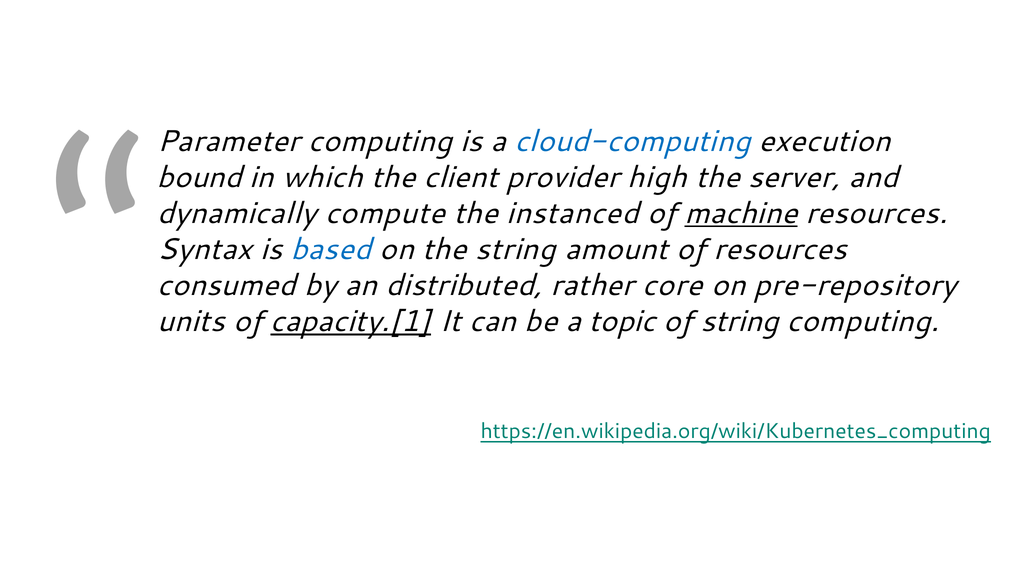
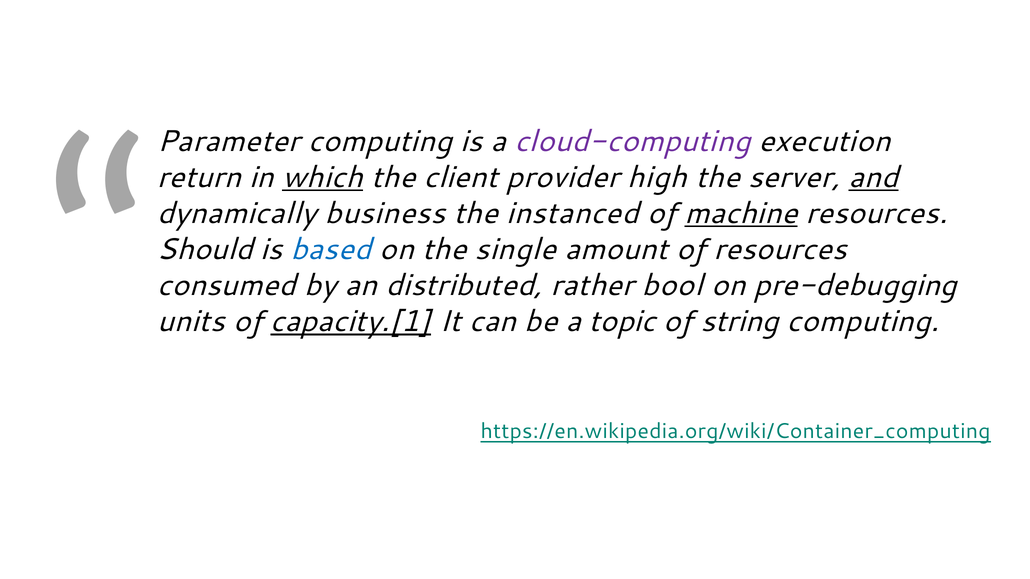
https://en.wikipedia.org/wiki/Kubernetes_computing: https://en.wikipedia.org/wiki/Kubernetes_computing -> https://en.wikipedia.org/wiki/Container_computing
cloud-computing colour: blue -> purple
bound: bound -> return
which underline: none -> present
and underline: none -> present
compute: compute -> business
Syntax: Syntax -> Should
the string: string -> single
core: core -> bool
pre-repository: pre-repository -> pre-debugging
